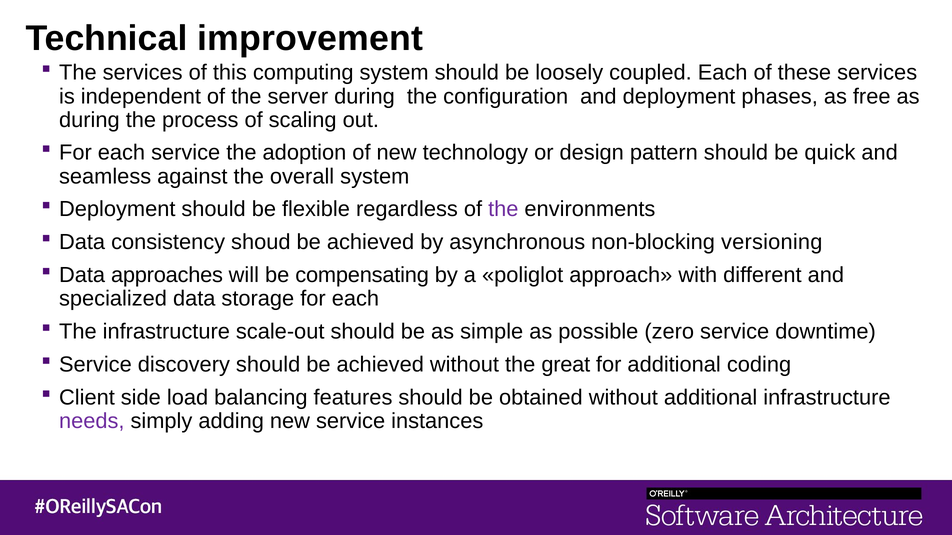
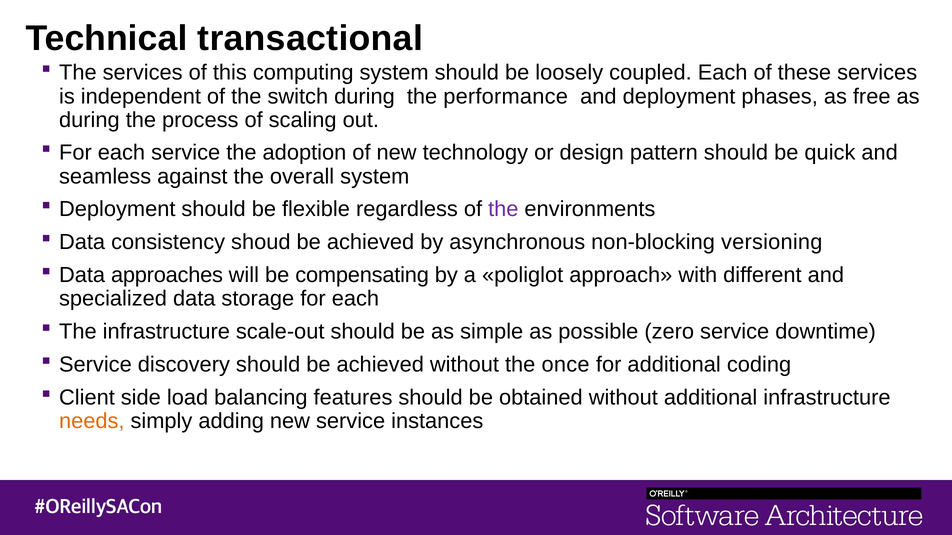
improvement: improvement -> transactional
server: server -> switch
configuration: configuration -> performance
great: great -> once
needs colour: purple -> orange
